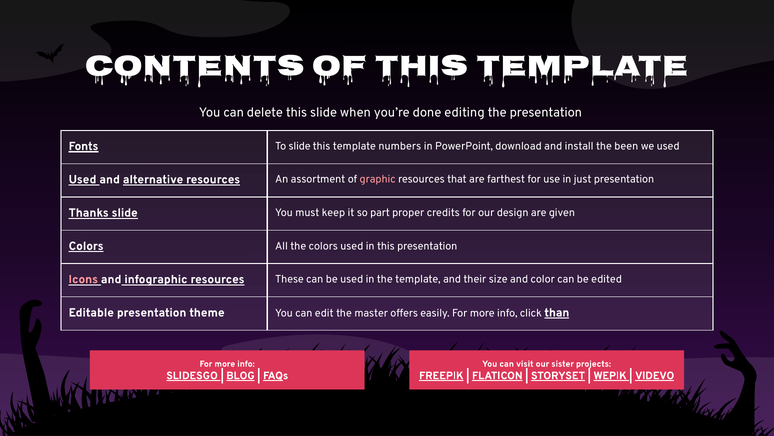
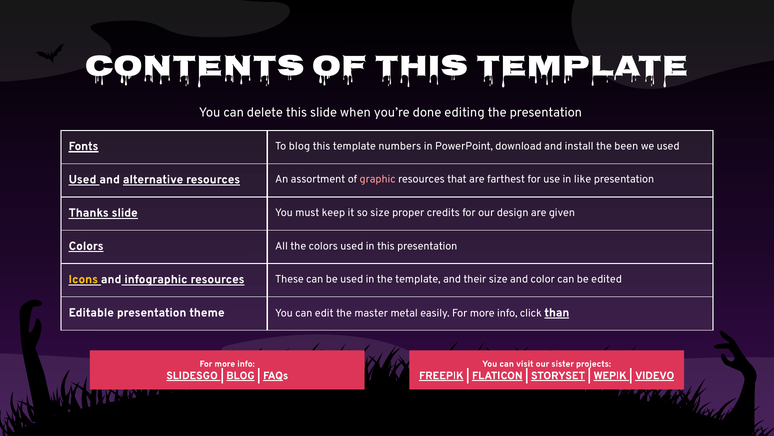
To slide: slide -> blog
just: just -> like
so part: part -> size
Icons colour: pink -> yellow
offers: offers -> metal
